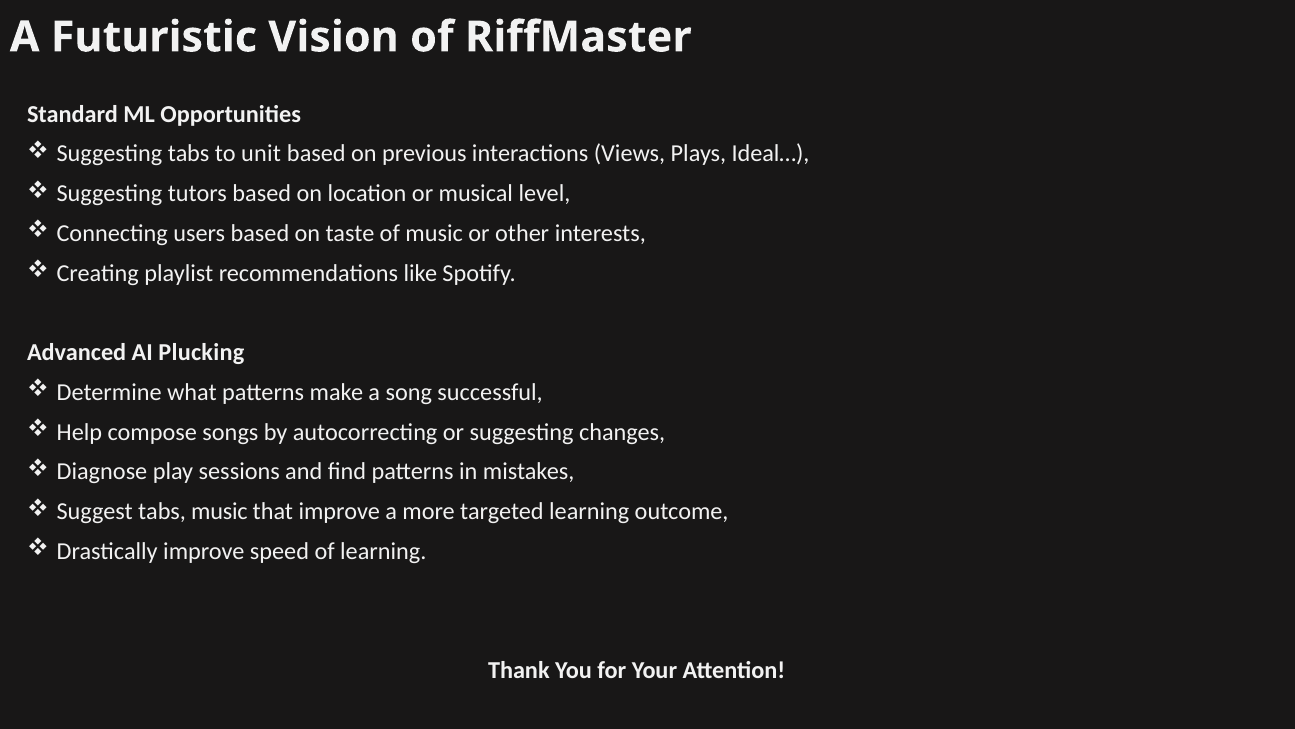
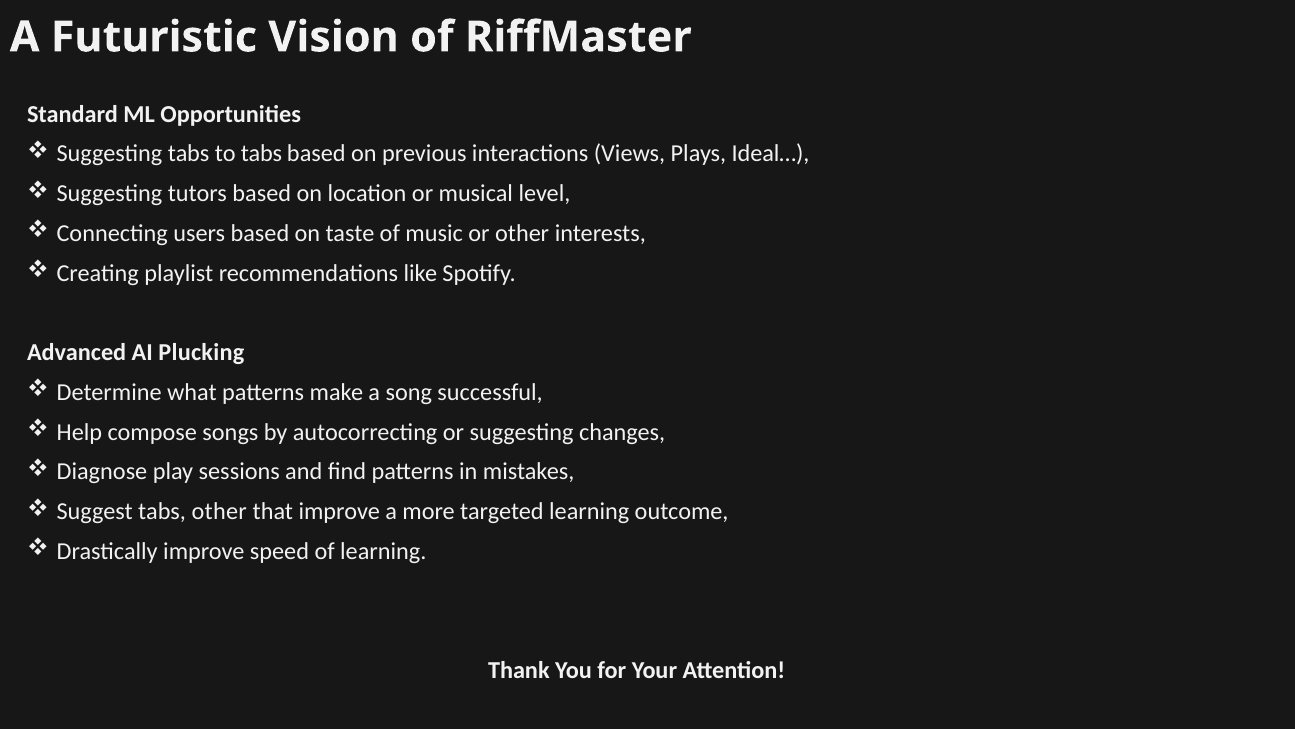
to unit: unit -> tabs
tabs music: music -> other
